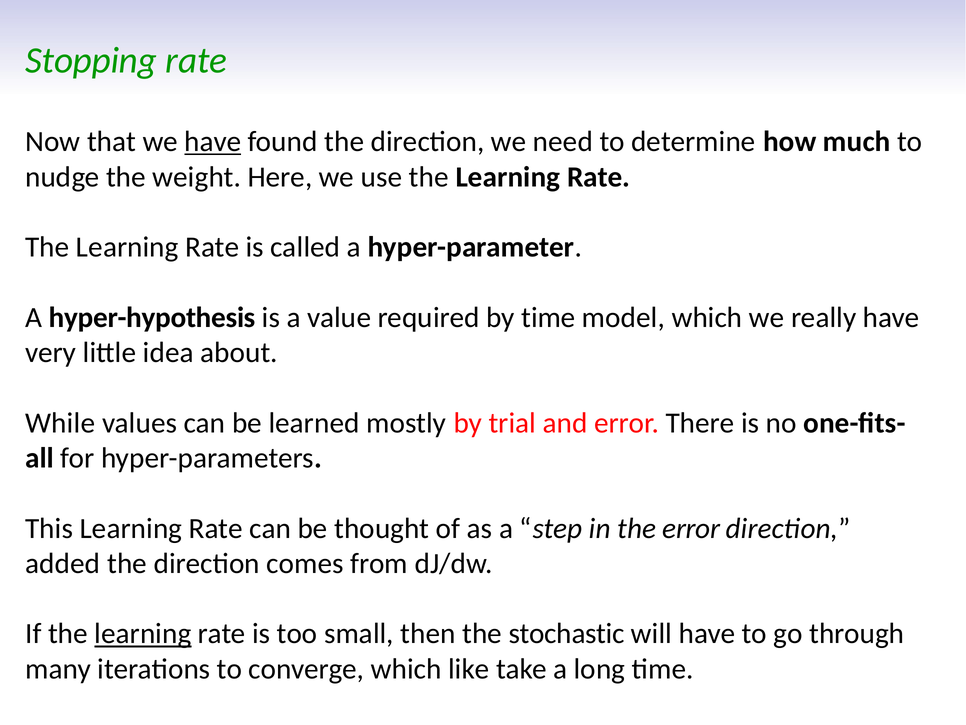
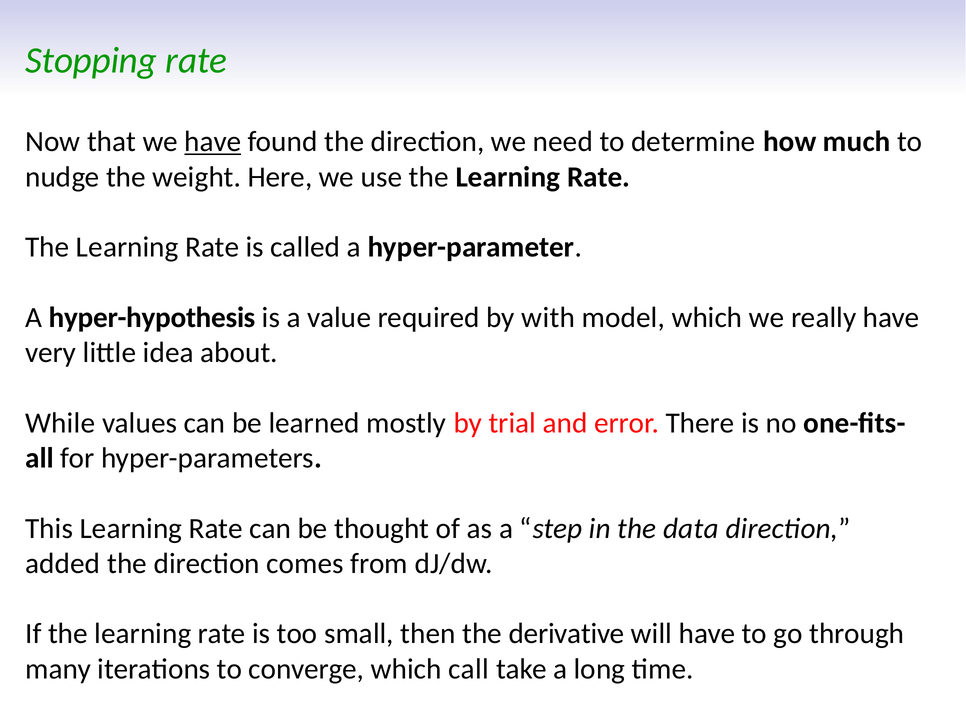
by time: time -> with
the error: error -> data
learning at (143, 634) underline: present -> none
stochastic: stochastic -> derivative
like: like -> call
